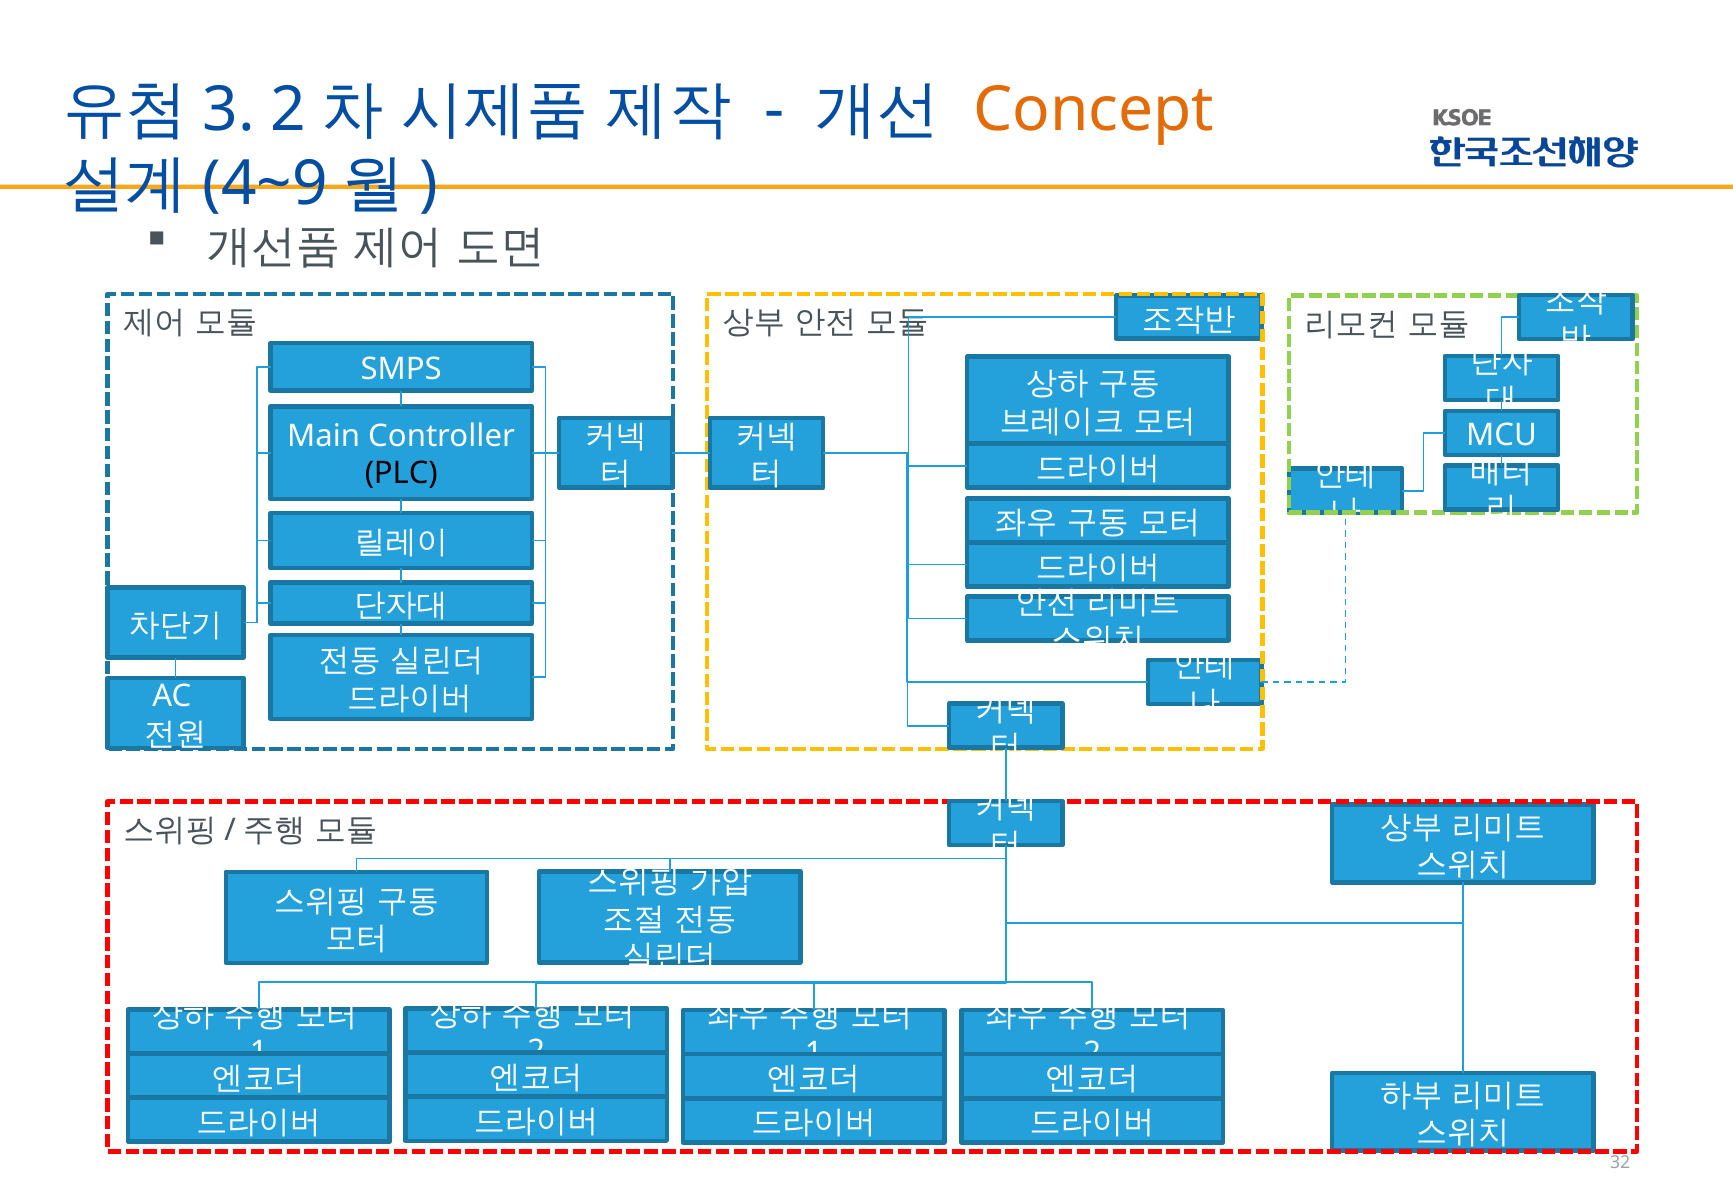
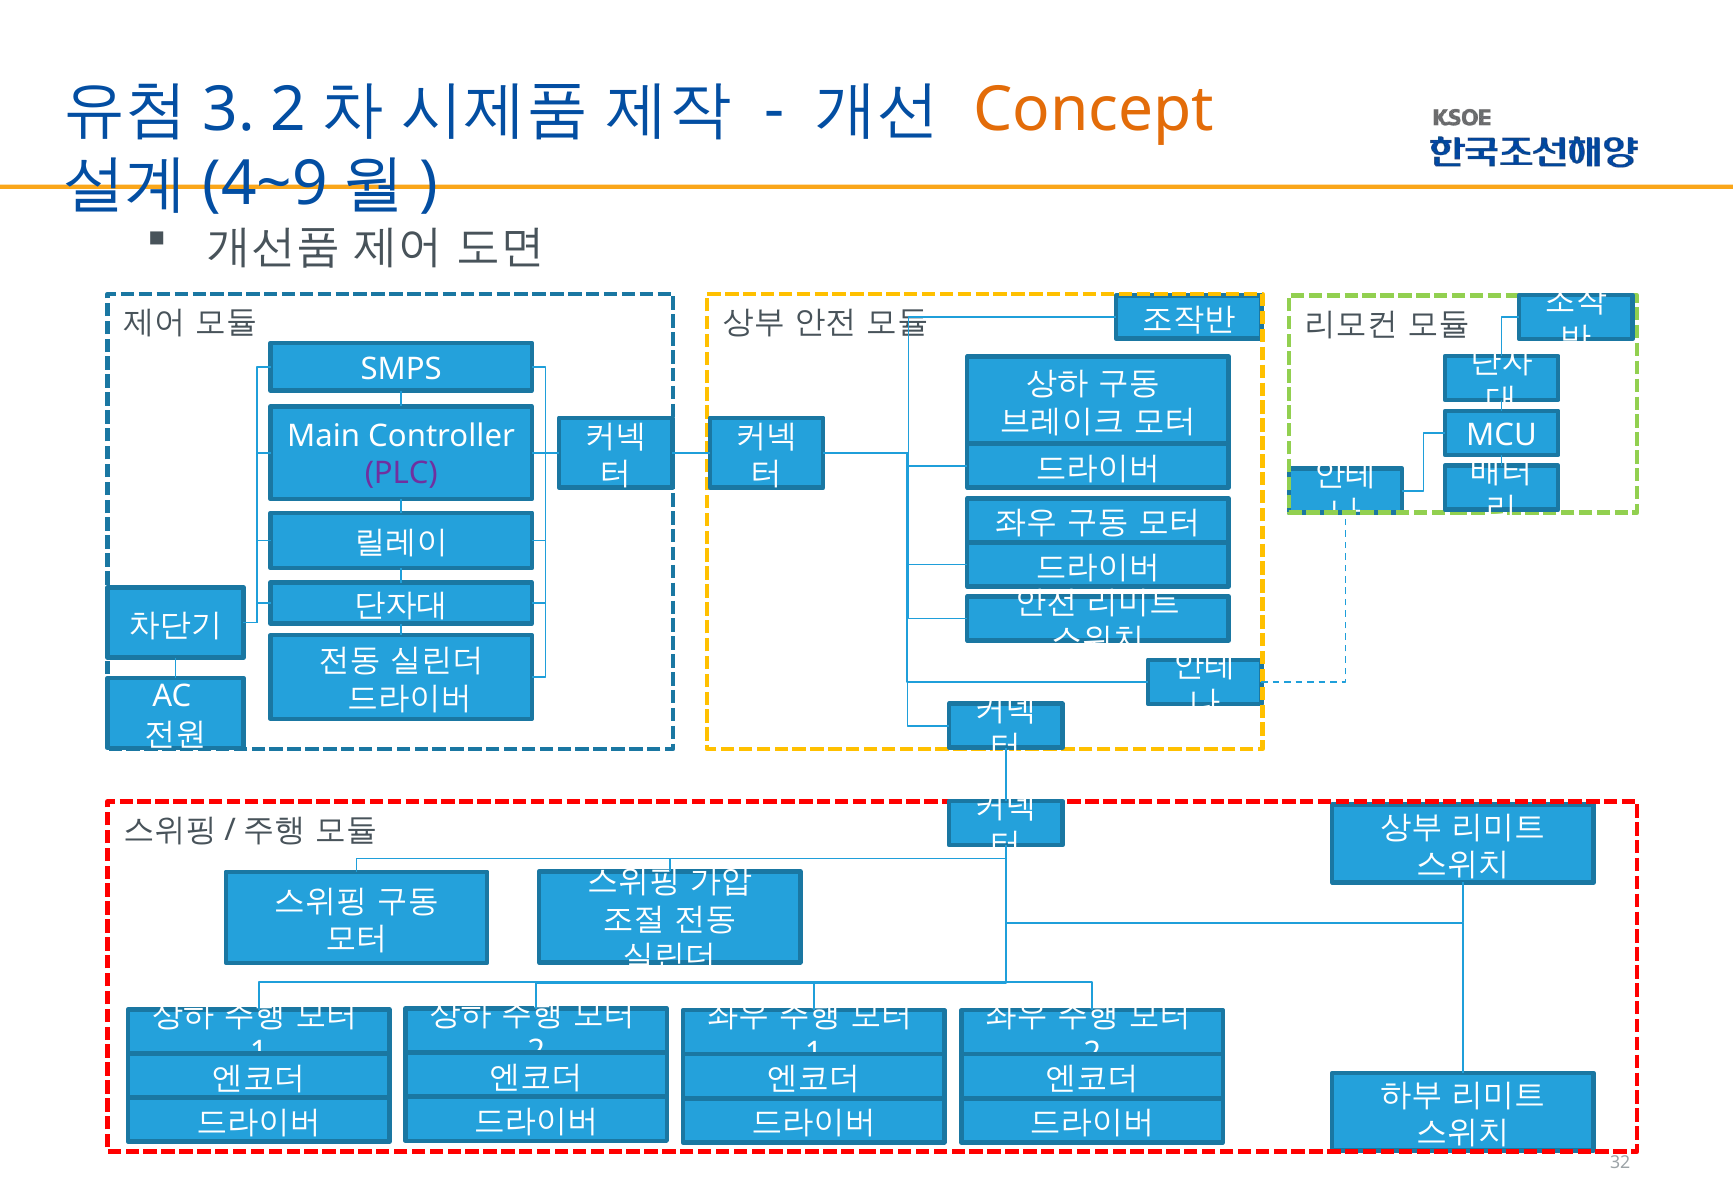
PLC colour: black -> purple
